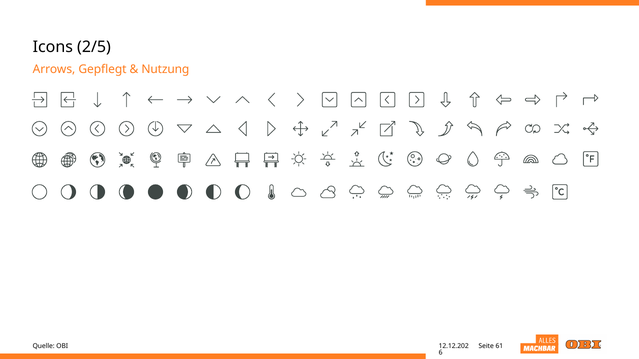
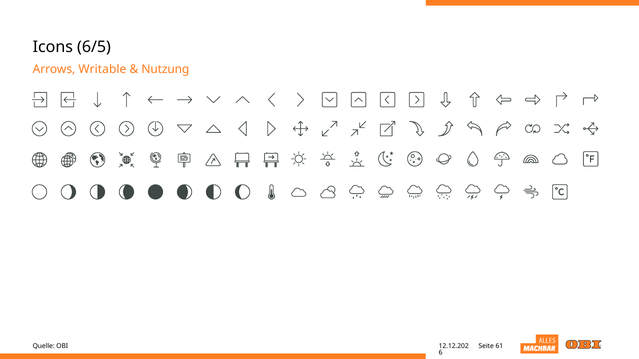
2/5: 2/5 -> 6/5
Gepflegt: Gepflegt -> Writable
